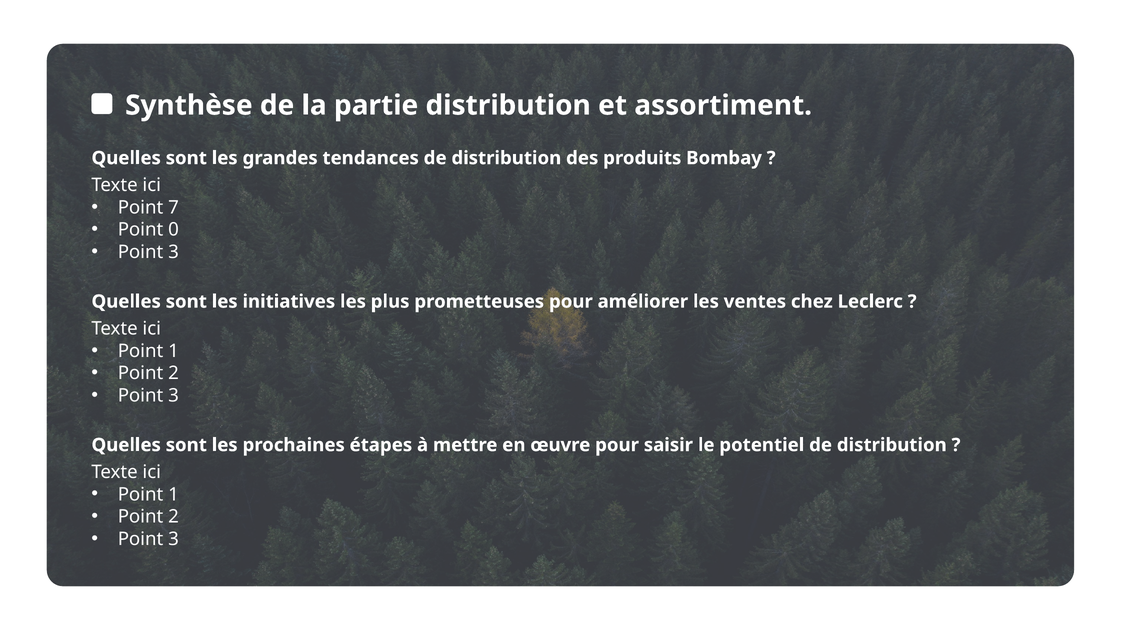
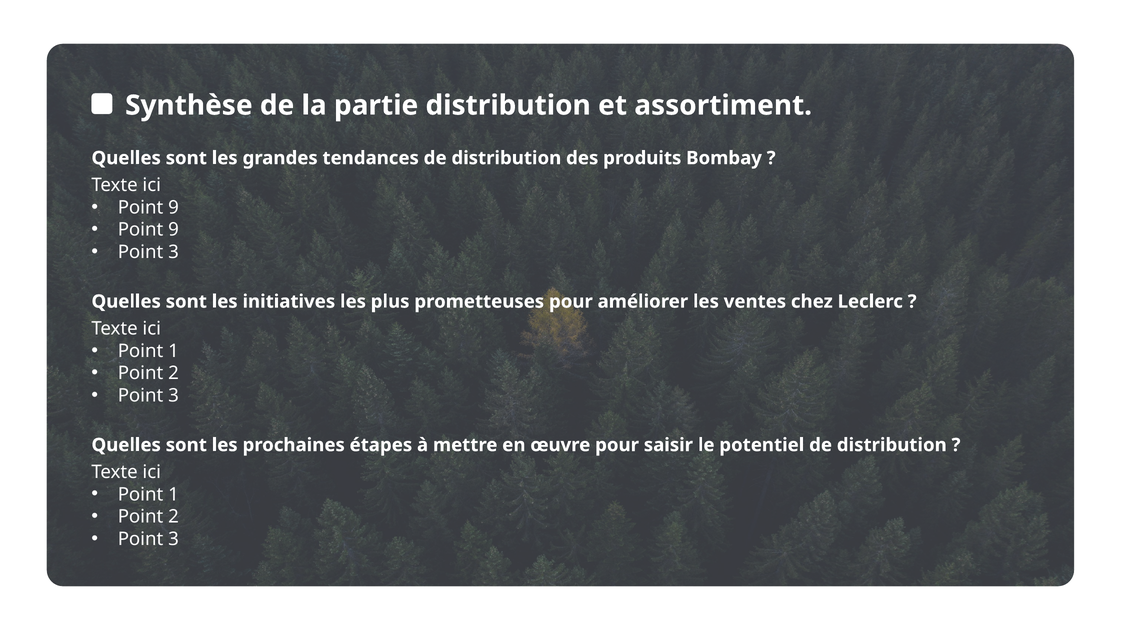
7 at (173, 208): 7 -> 9
0 at (173, 230): 0 -> 9
